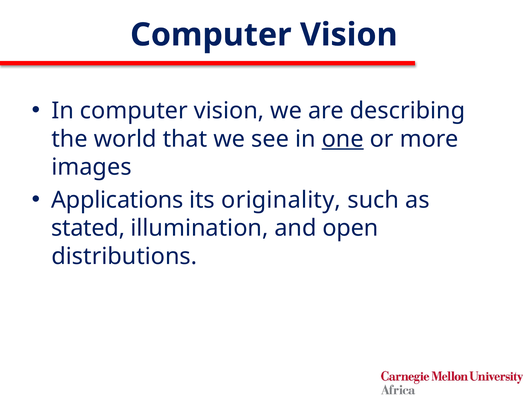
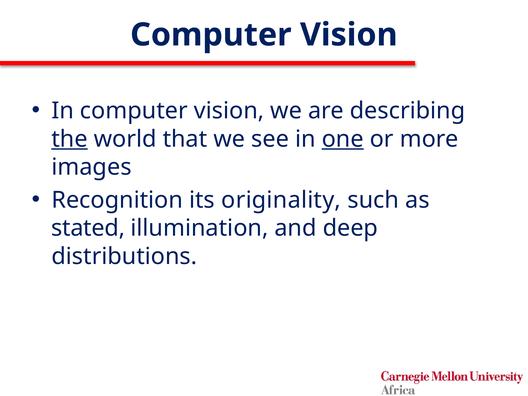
the underline: none -> present
Applications: Applications -> Recognition
open: open -> deep
